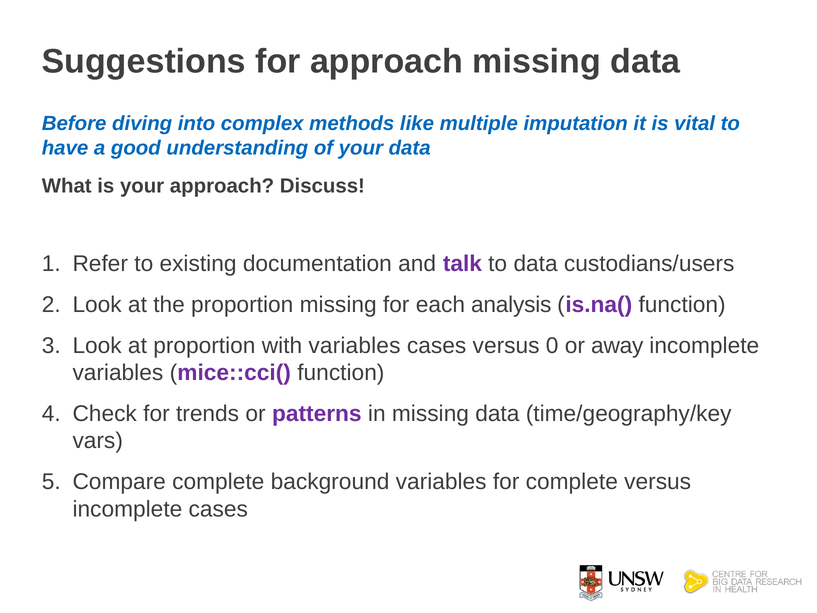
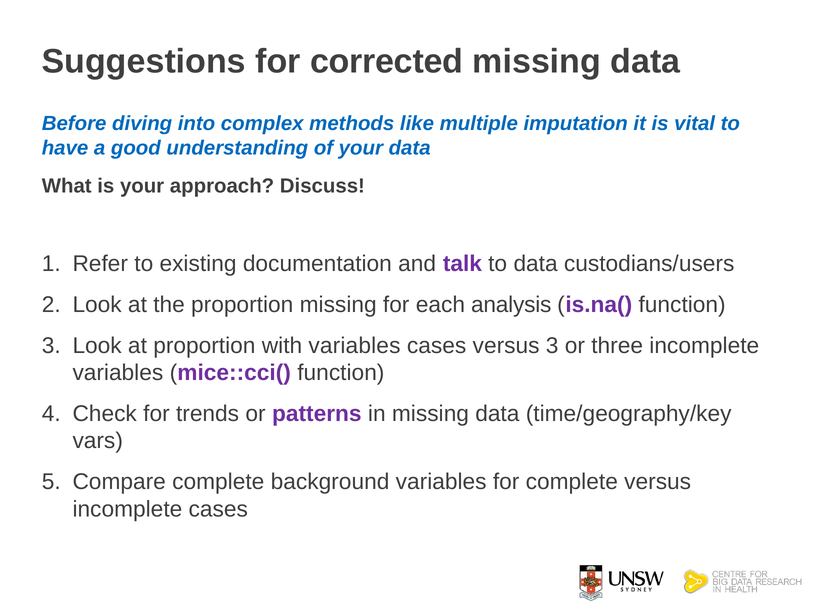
for approach: approach -> corrected
versus 0: 0 -> 3
away: away -> three
